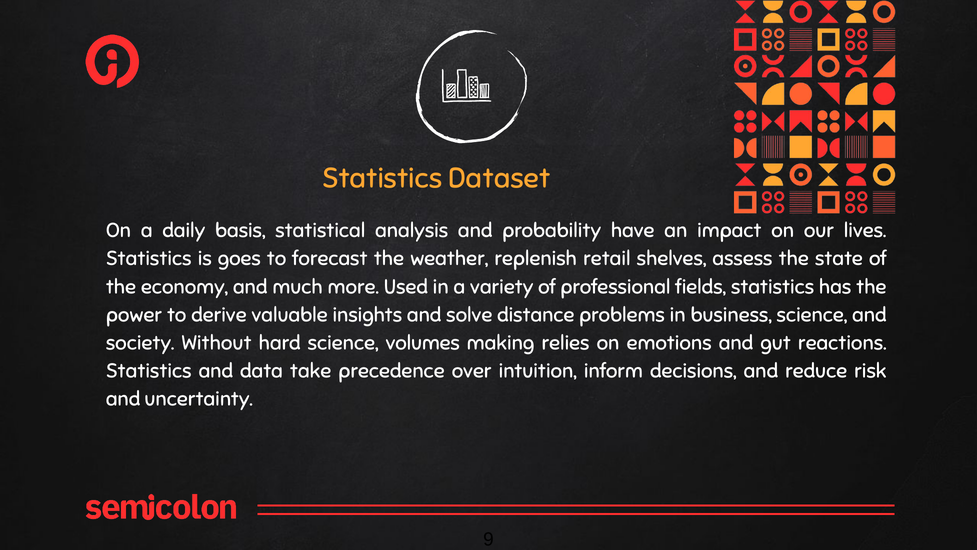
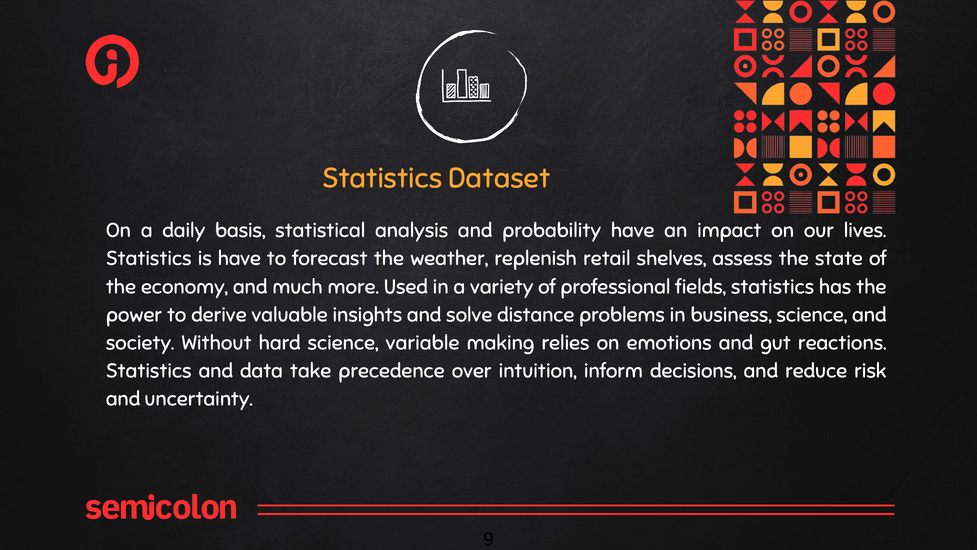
is goes: goes -> have
volumes: volumes -> variable
